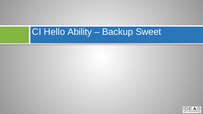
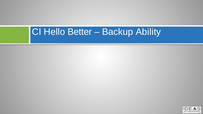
Ability: Ability -> Better
Sweet: Sweet -> Ability
